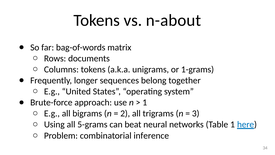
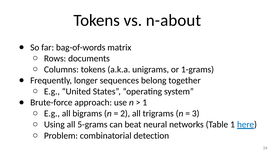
inference: inference -> detection
